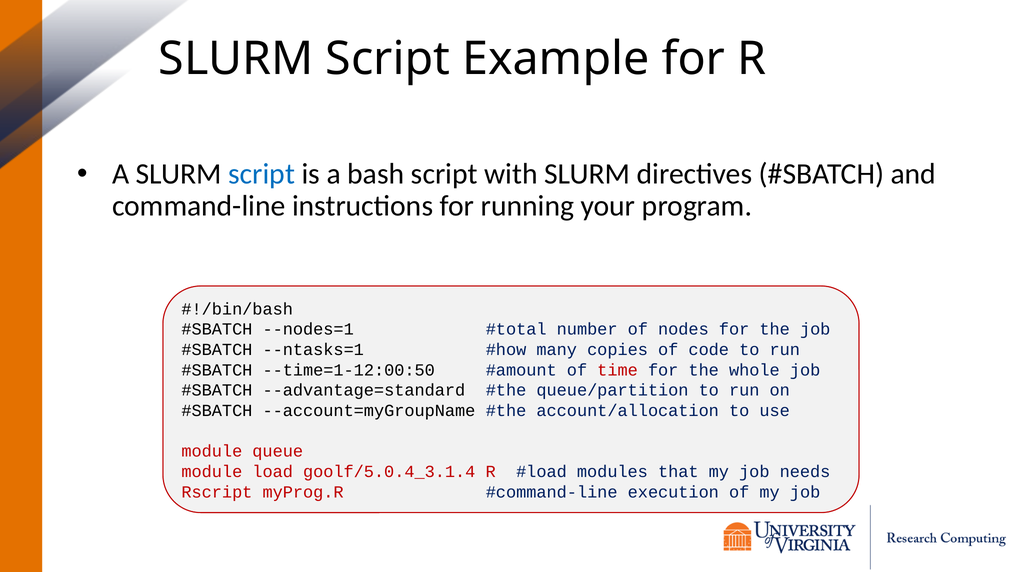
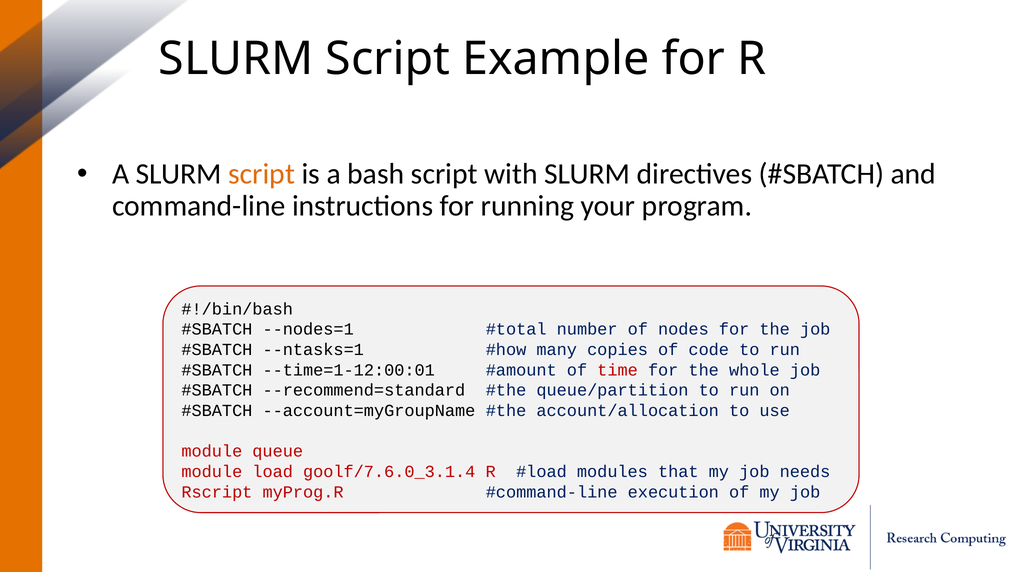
script at (262, 174) colour: blue -> orange
--time=1-12:00:50: --time=1-12:00:50 -> --time=1-12:00:01
--advantage=standard: --advantage=standard -> --recommend=standard
goolf/5.0.4_3.1.4: goolf/5.0.4_3.1.4 -> goolf/7.6.0_3.1.4
